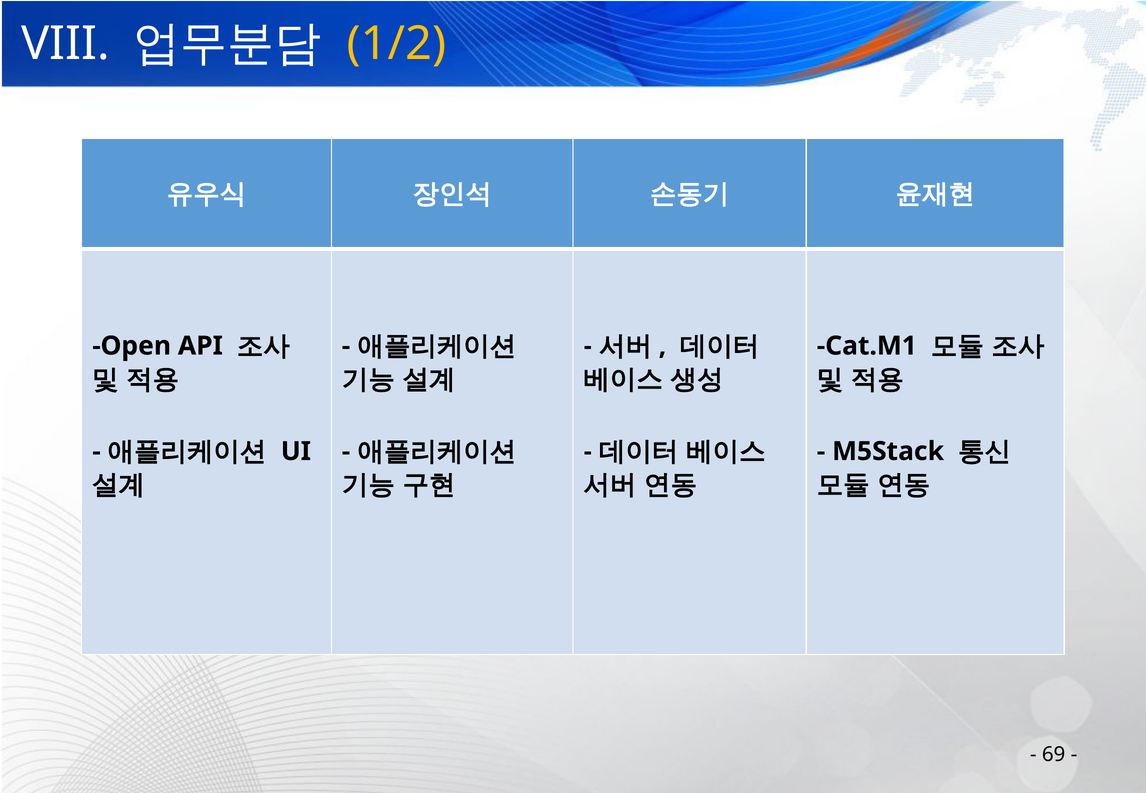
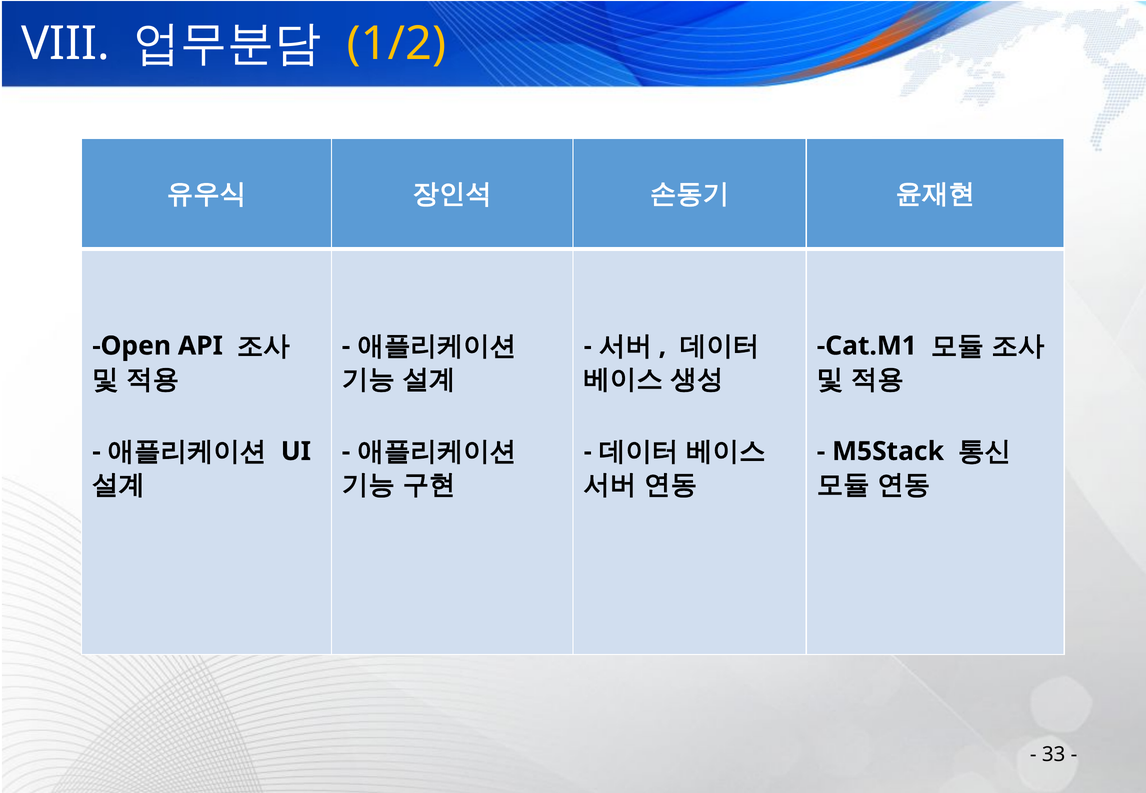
69: 69 -> 33
